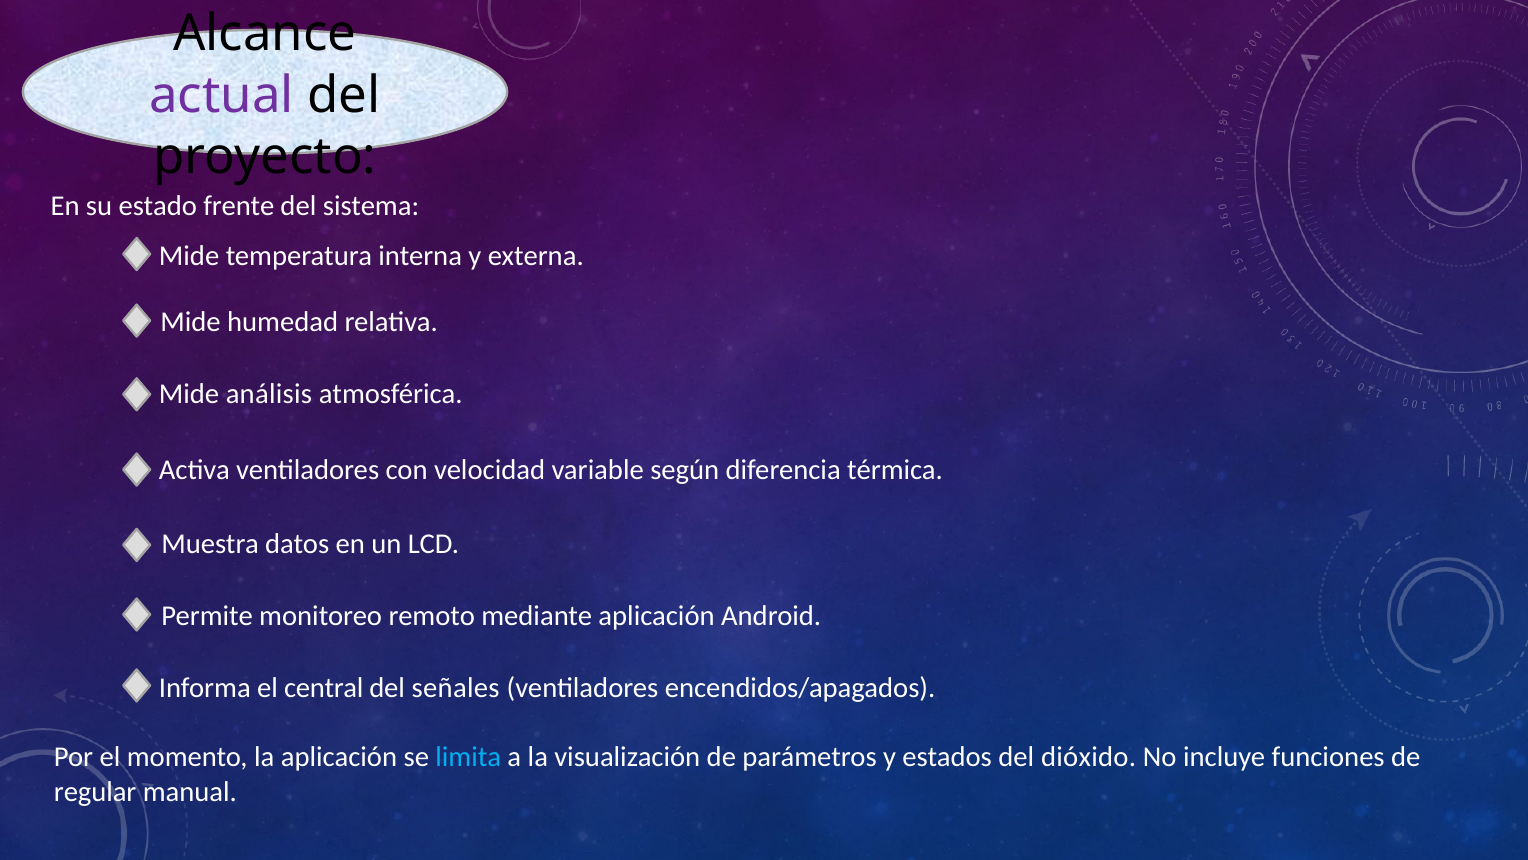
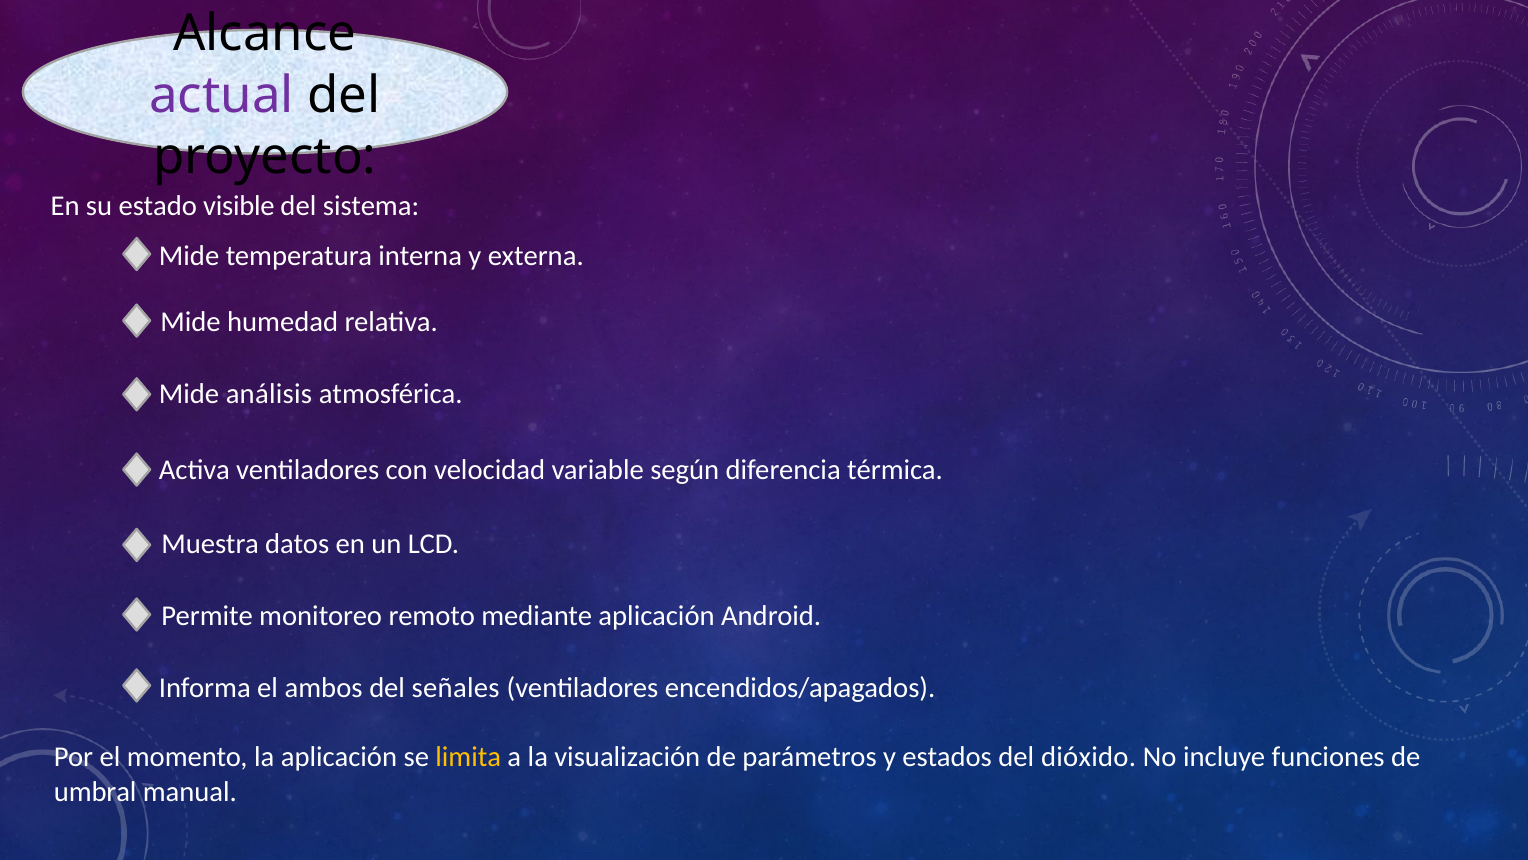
frente: frente -> visible
central: central -> ambos
limita colour: light blue -> yellow
regular: regular -> umbral
